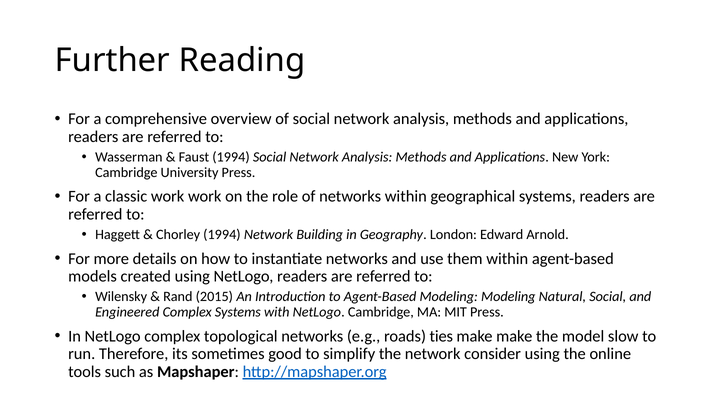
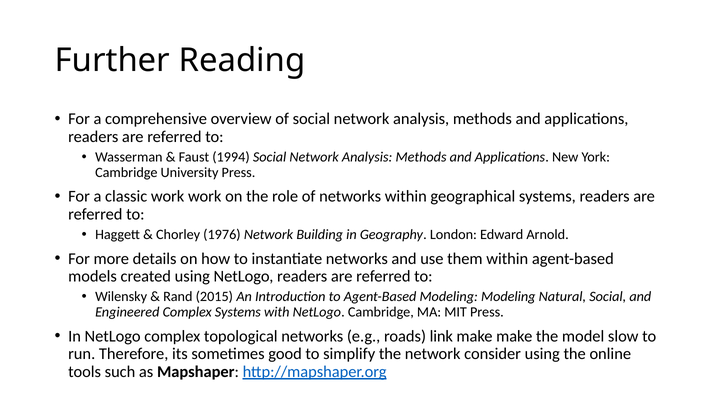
Chorley 1994: 1994 -> 1976
ties: ties -> link
